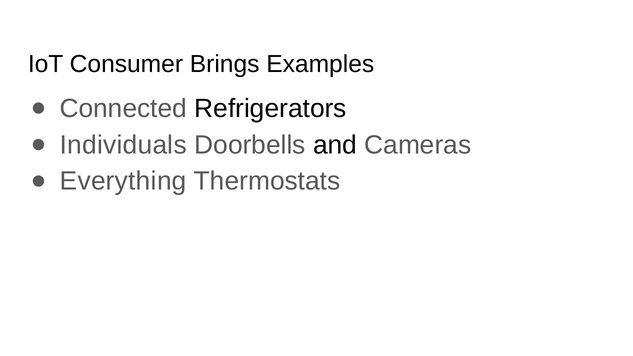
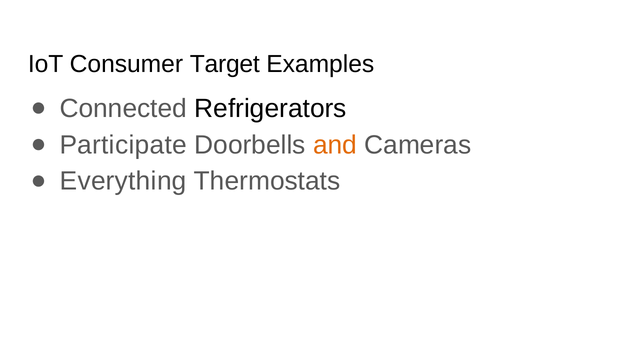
Brings: Brings -> Target
Individuals: Individuals -> Participate
and colour: black -> orange
